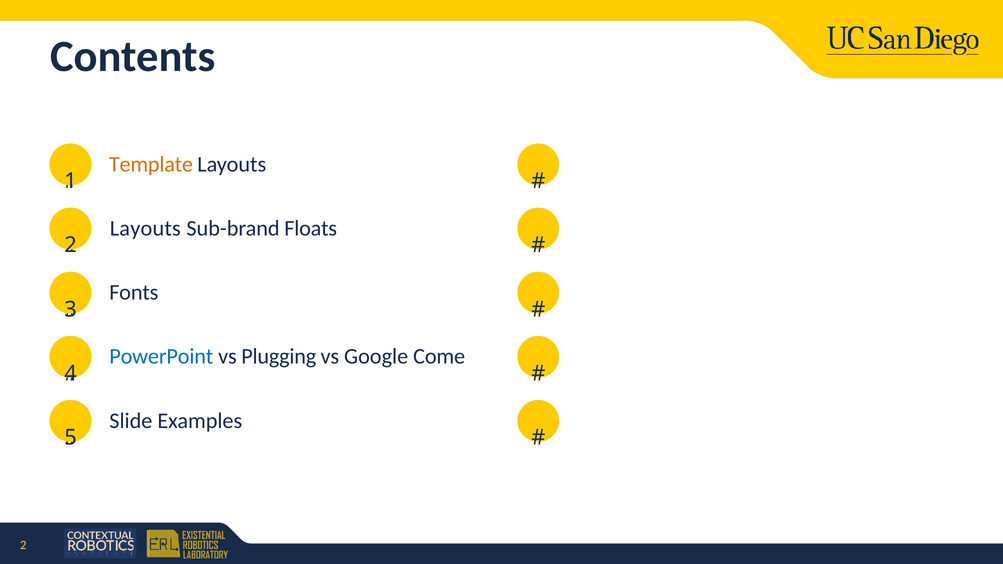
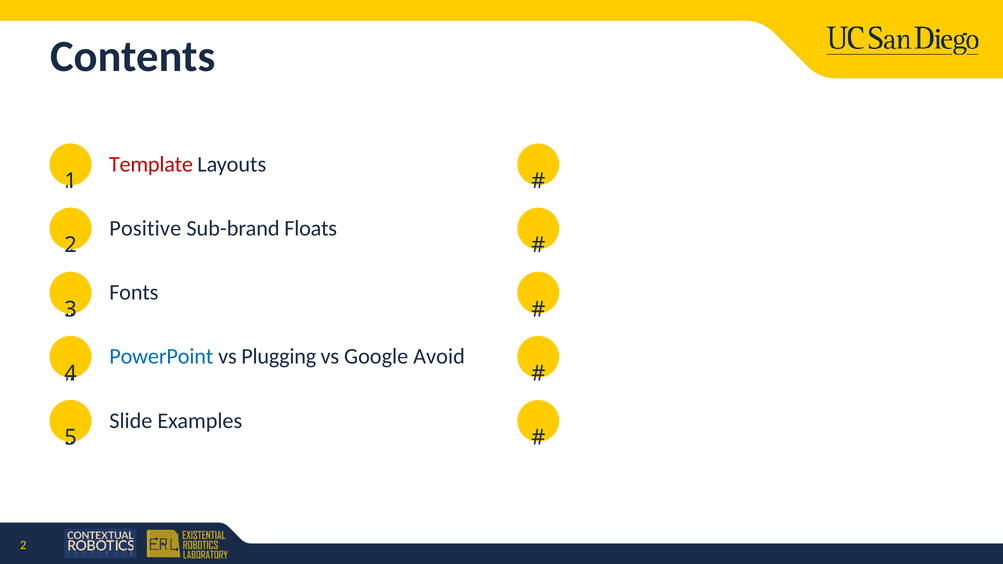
Template colour: orange -> red
Layouts at (145, 228): Layouts -> Positive
Come: Come -> Avoid
